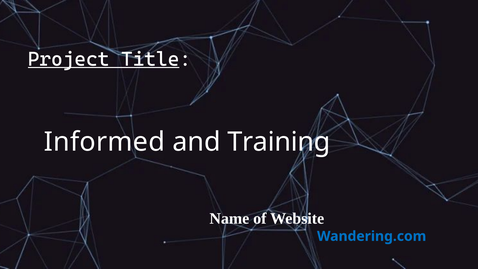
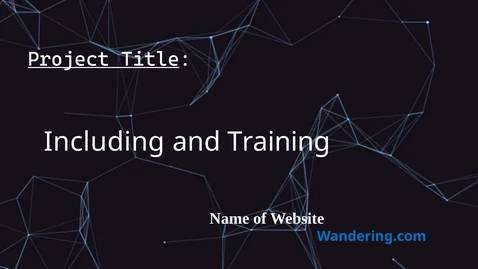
Informed: Informed -> Including
